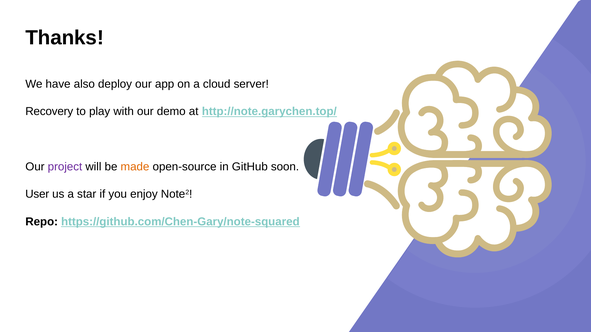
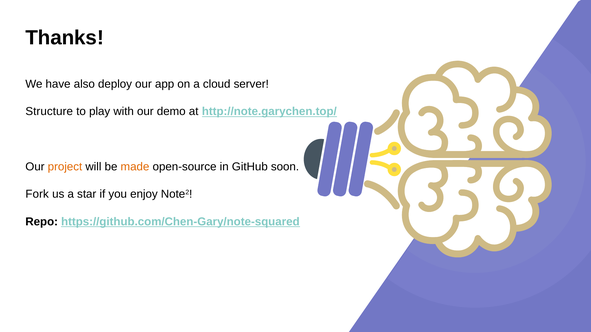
Recovery: Recovery -> Structure
project colour: purple -> orange
User: User -> Fork
